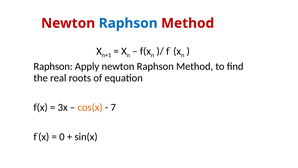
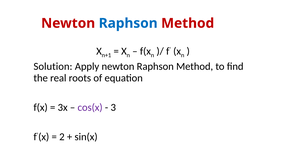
Raphson at (53, 66): Raphson -> Solution
cos(x colour: orange -> purple
7: 7 -> 3
0: 0 -> 2
